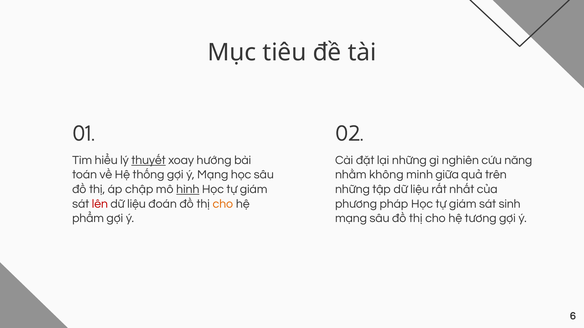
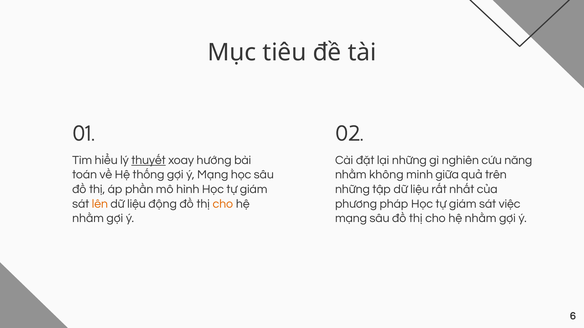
chập: chập -> phần
hình underline: present -> none
lên colour: red -> orange
đoán: đoán -> động
sinh: sinh -> việc
phẩm at (88, 219): phẩm -> nhằm
tương at (481, 219): tương -> nhằm
